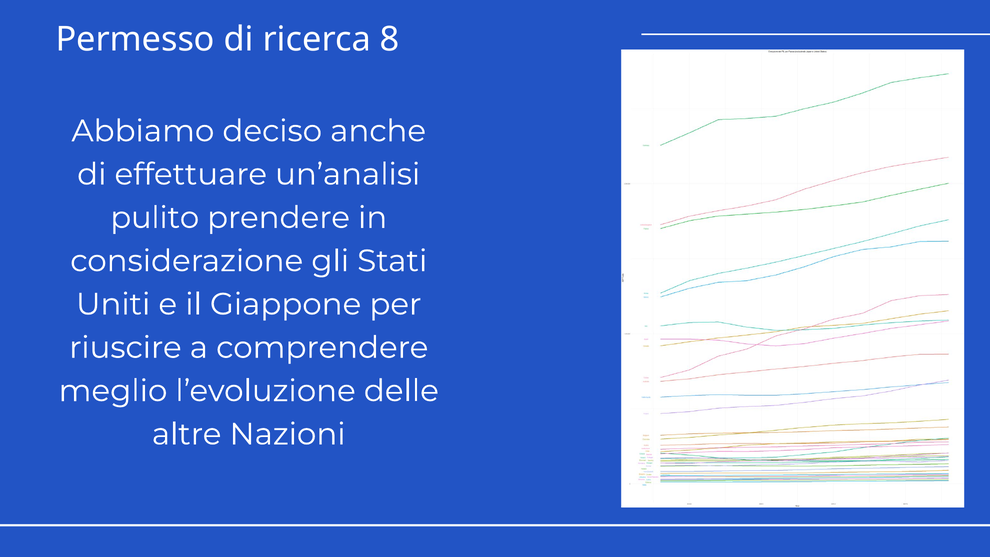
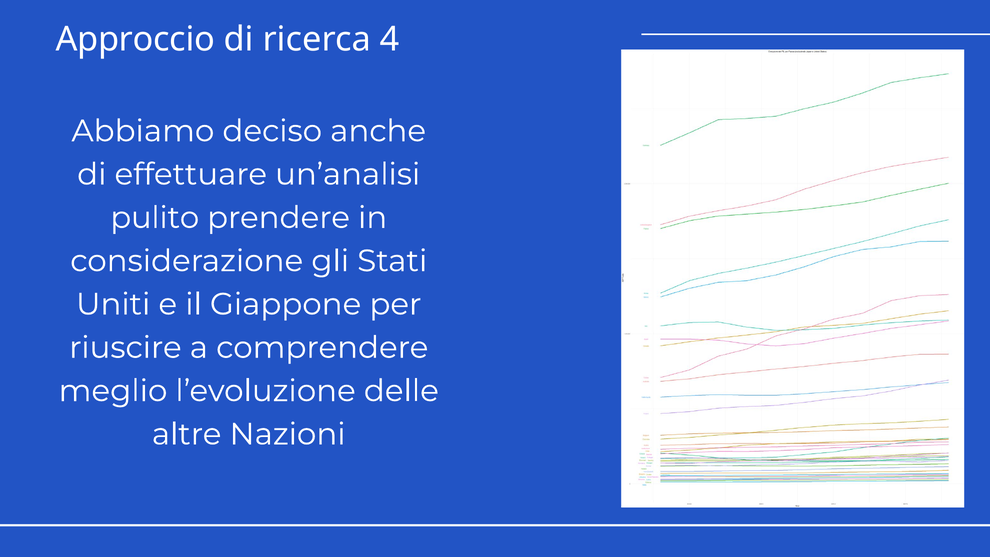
Permesso: Permesso -> Approccio
8: 8 -> 4
